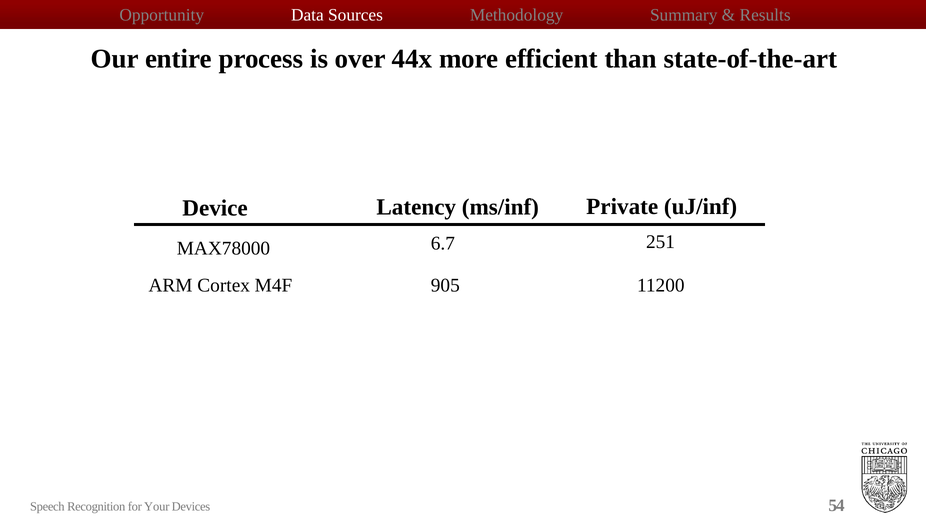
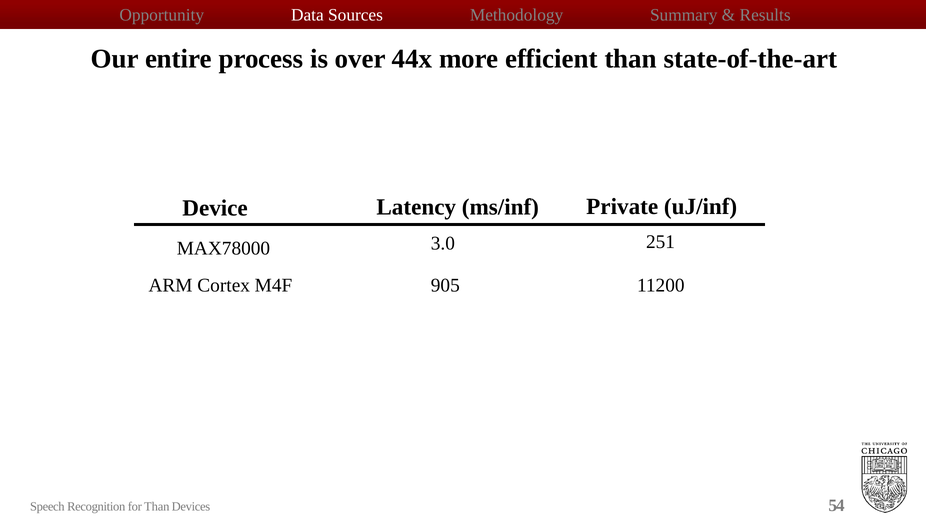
6.7: 6.7 -> 3.0
for Your: Your -> Than
